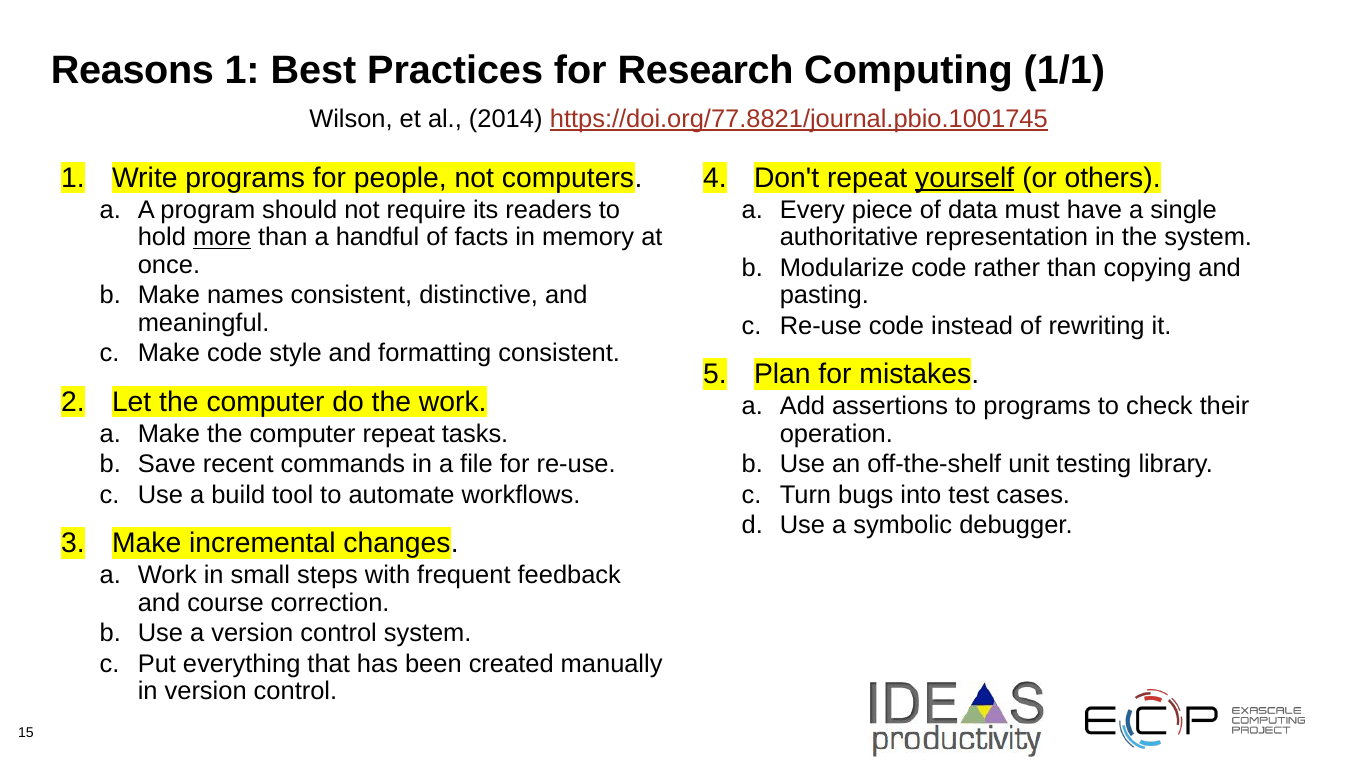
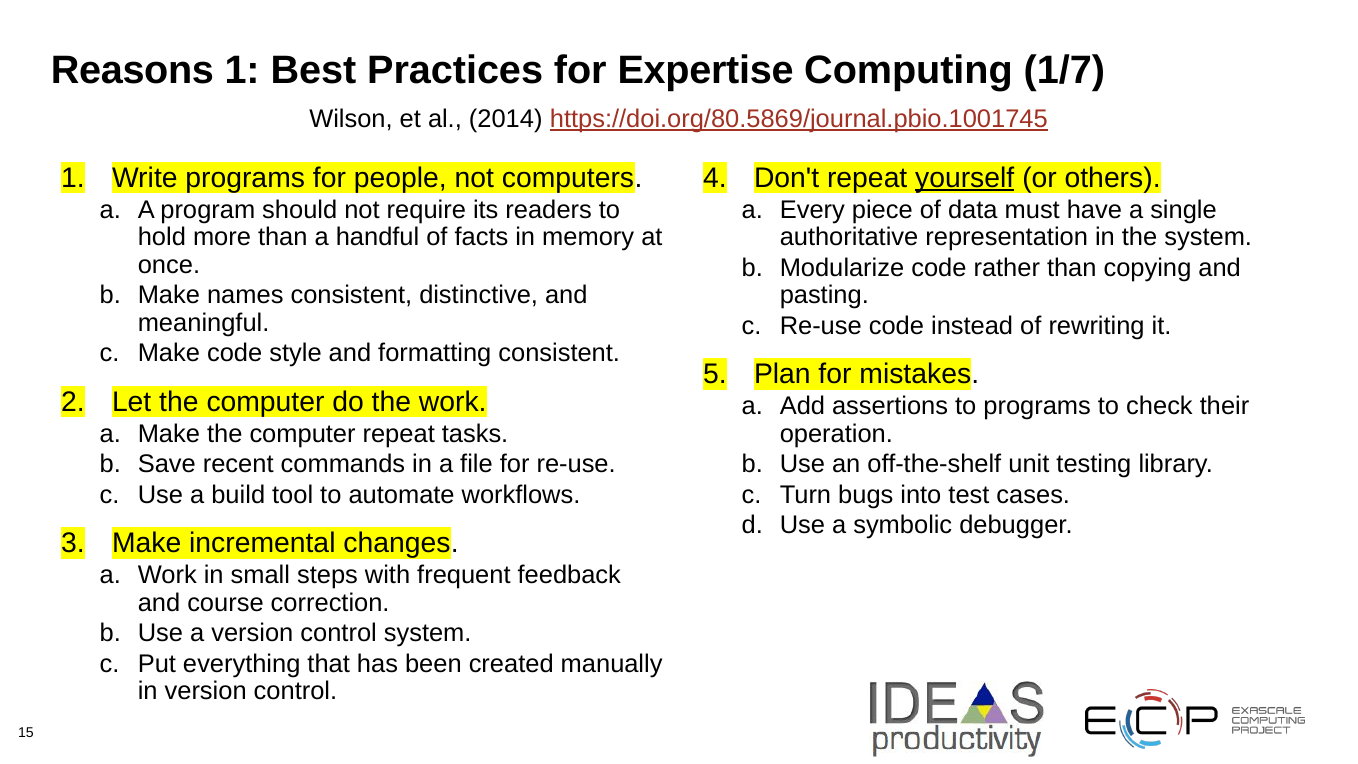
Research: Research -> Expertise
1/1: 1/1 -> 1/7
https://doi.org/77.8821/journal.pbio.1001745: https://doi.org/77.8821/journal.pbio.1001745 -> https://doi.org/80.5869/journal.pbio.1001745
more underline: present -> none
